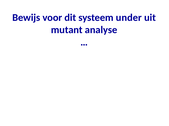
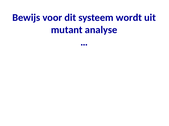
under: under -> wordt
